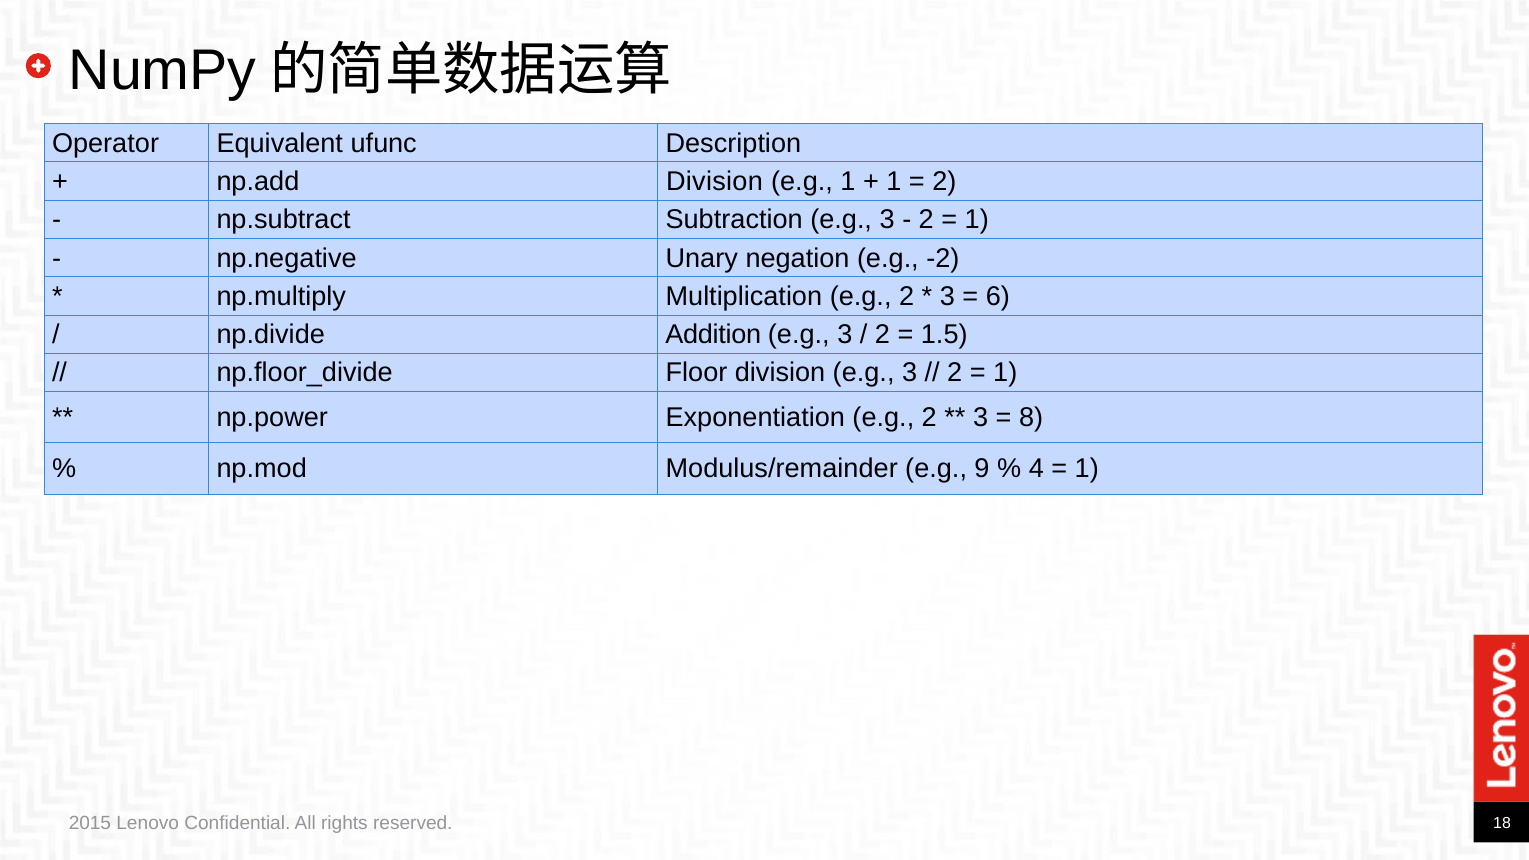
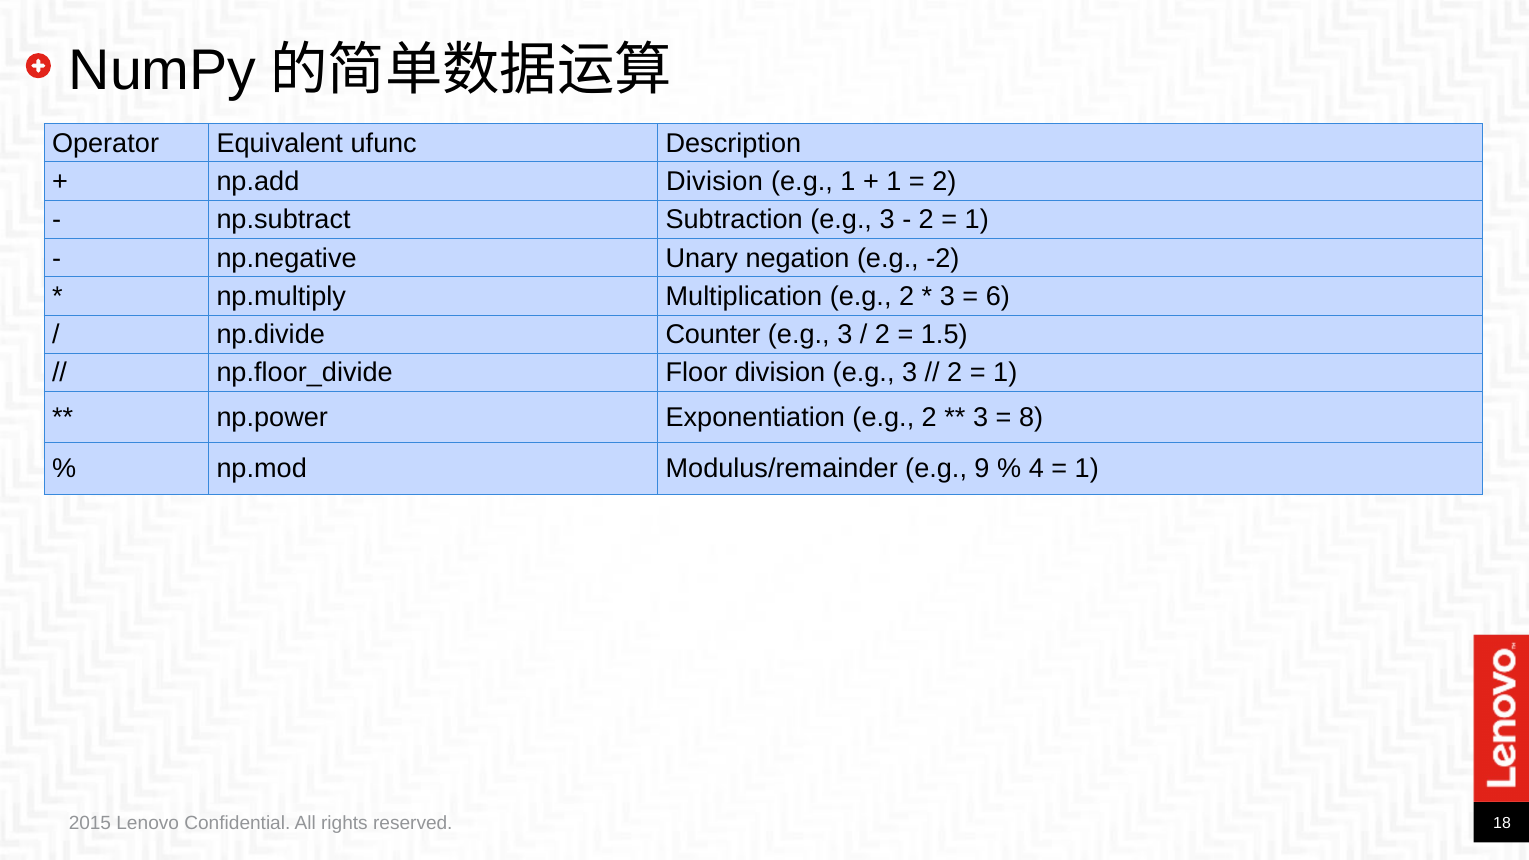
Addition: Addition -> Counter
